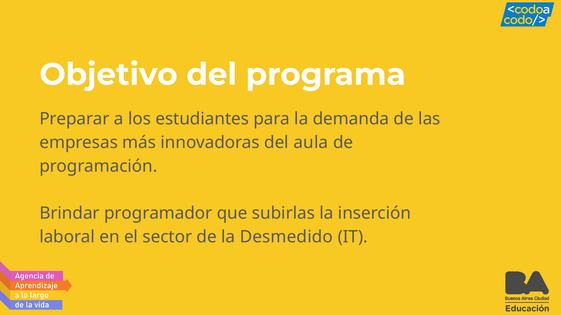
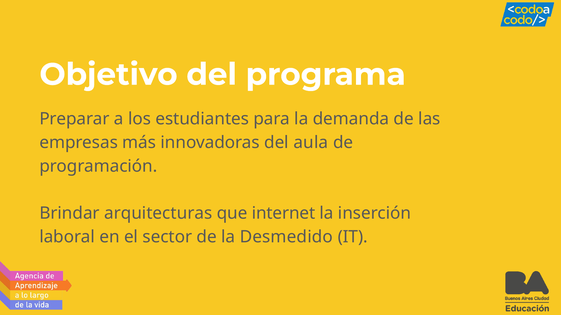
programador: programador -> arquitecturas
subirlas: subirlas -> internet
